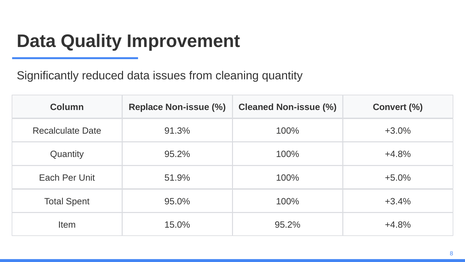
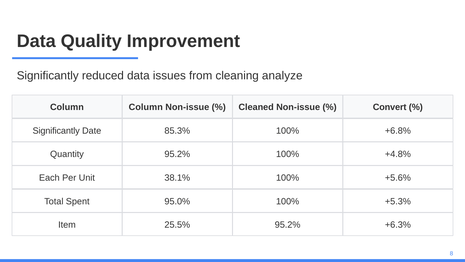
cleaning quantity: quantity -> analyze
Column Replace: Replace -> Column
Recalculate at (56, 131): Recalculate -> Significantly
91.3%: 91.3% -> 85.3%
+3.0%: +3.0% -> +6.8%
51.9%: 51.9% -> 38.1%
+5.0%: +5.0% -> +5.6%
+3.4%: +3.4% -> +5.3%
15.0%: 15.0% -> 25.5%
95.2% +4.8%: +4.8% -> +6.3%
